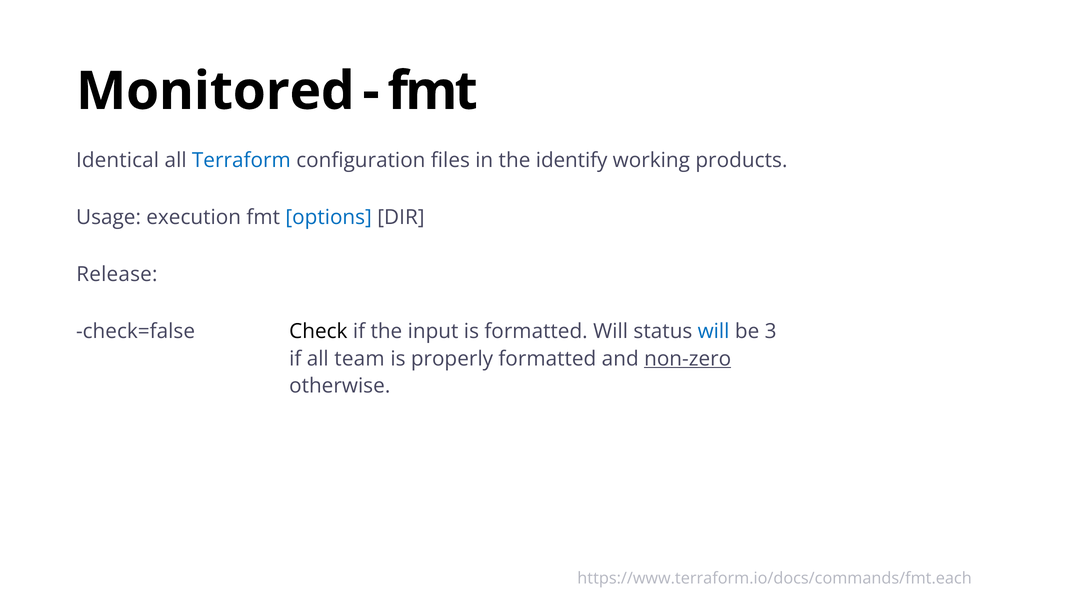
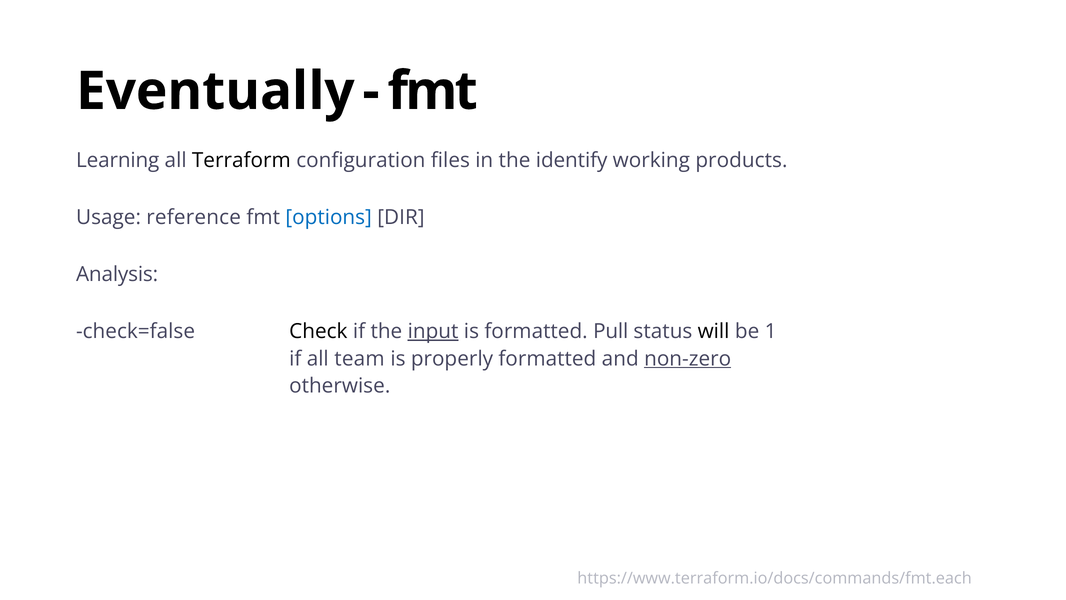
Monitored: Monitored -> Eventually
Identical: Identical -> Learning
Terraform colour: blue -> black
execution: execution -> reference
Release: Release -> Analysis
input underline: none -> present
formatted Will: Will -> Pull
will at (714, 331) colour: blue -> black
3: 3 -> 1
